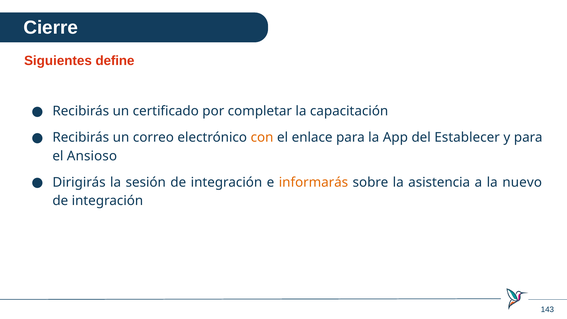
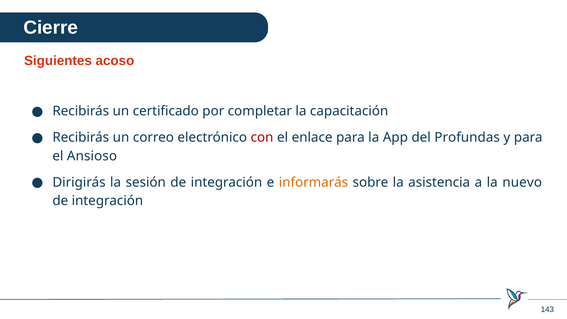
define: define -> acoso
con colour: orange -> red
Establecer: Establecer -> Profundas
